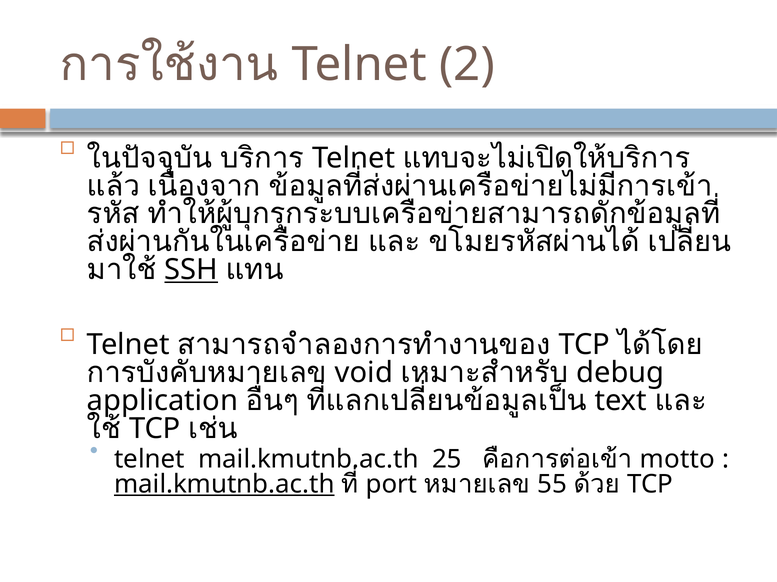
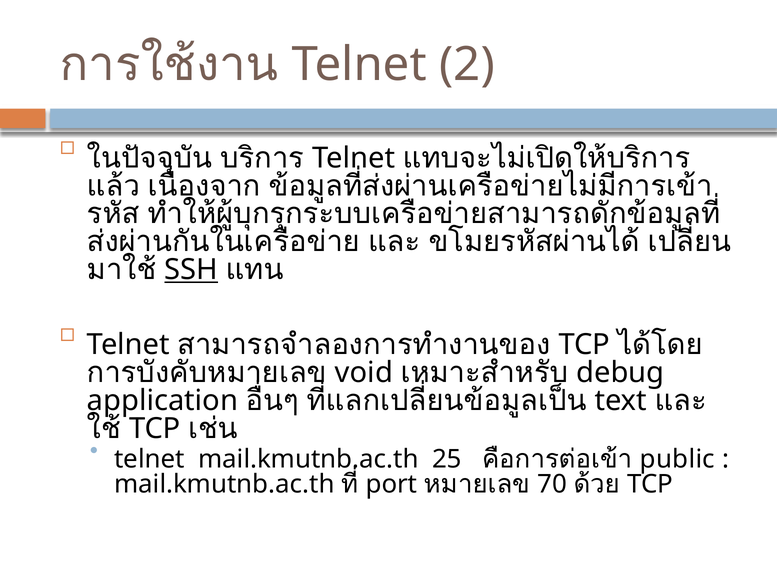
motto: motto -> public
mail.kmutnb.ac.th at (224, 485) underline: present -> none
55: 55 -> 70
